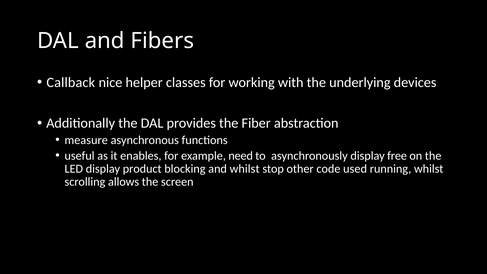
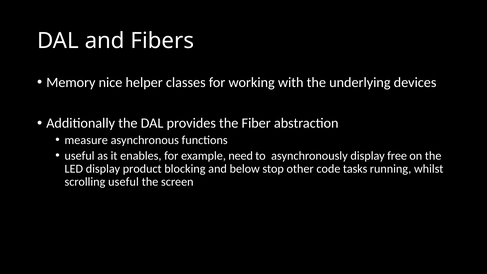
Callback: Callback -> Memory
and whilst: whilst -> below
used: used -> tasks
scrolling allows: allows -> useful
